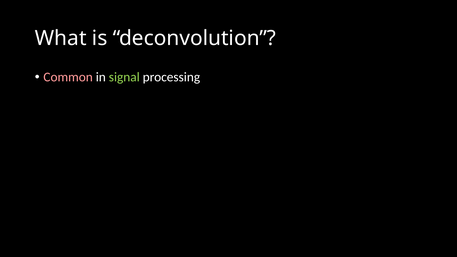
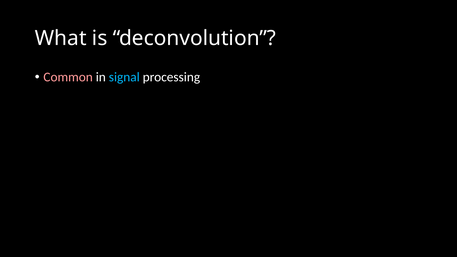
signal colour: light green -> light blue
